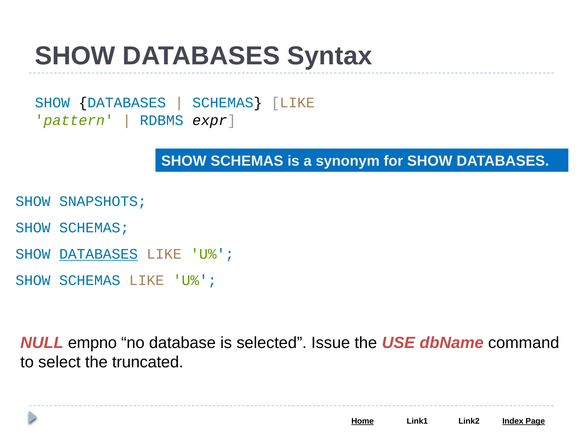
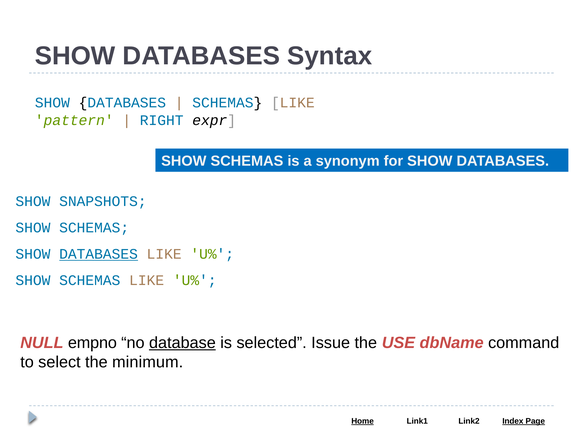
RDBMS: RDBMS -> RIGHT
database underline: none -> present
truncated: truncated -> minimum
